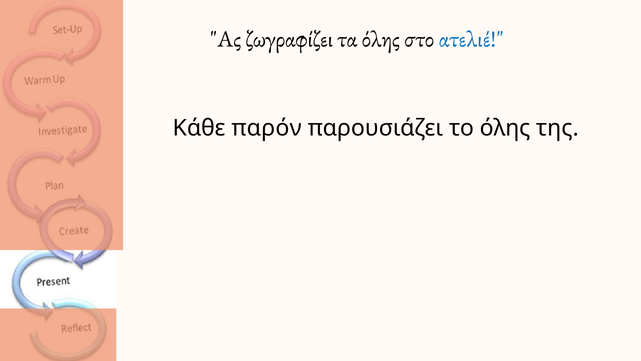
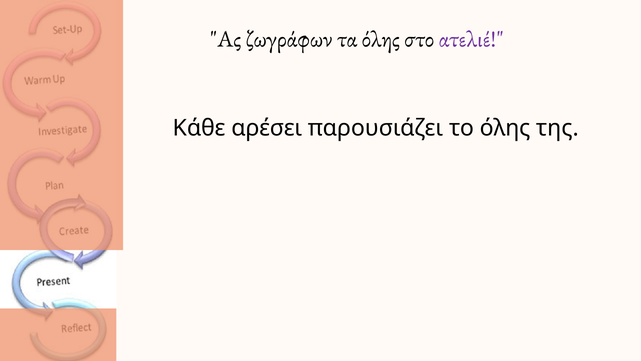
ζωγραφίζει: ζωγραφίζει -> ζωγράφων
ατελιέ colour: blue -> purple
παρόν: παρόν -> αρέσει
